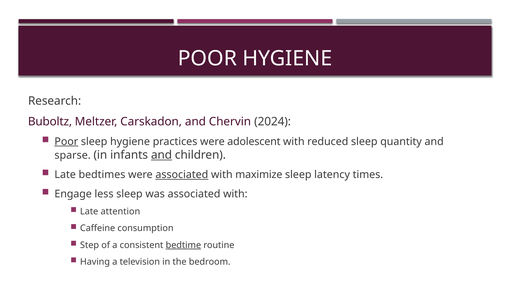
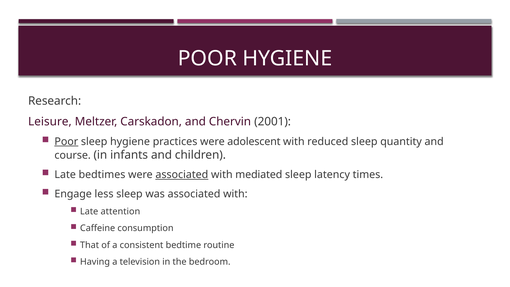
Buboltz: Buboltz -> Leisure
2024: 2024 -> 2001
sparse: sparse -> course
and at (161, 155) underline: present -> none
maximize: maximize -> mediated
Step: Step -> That
bedtime underline: present -> none
